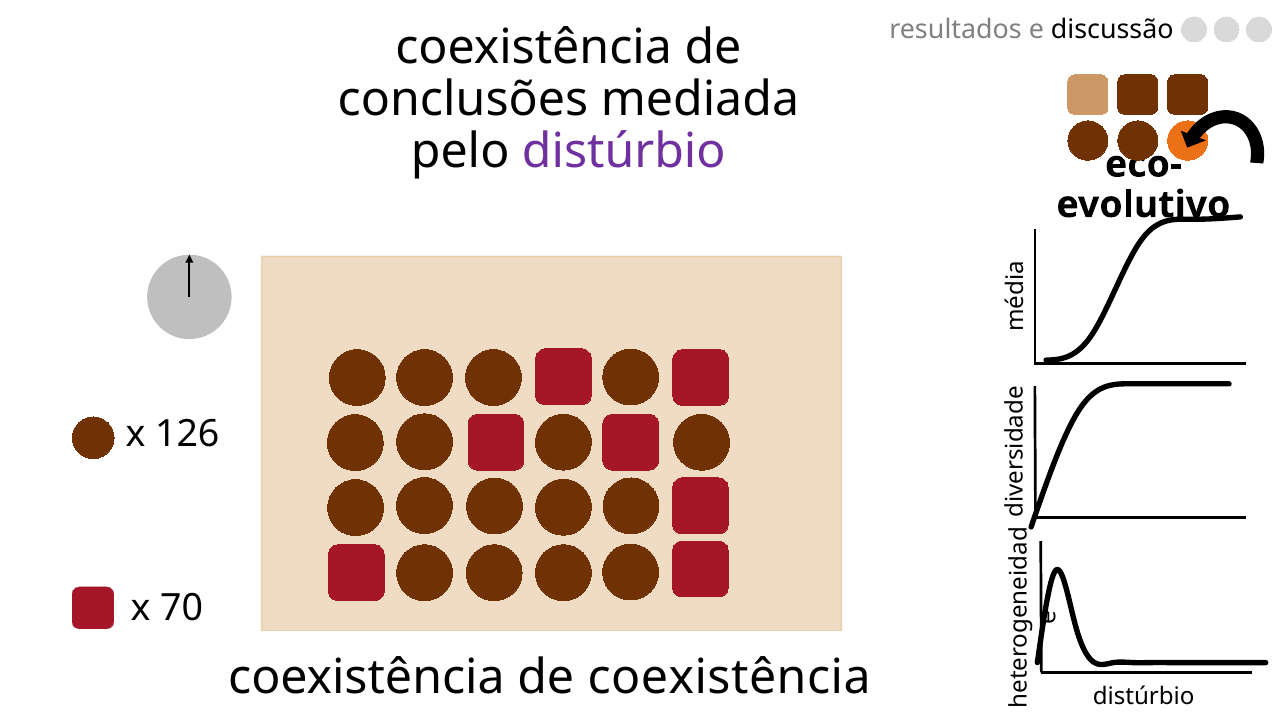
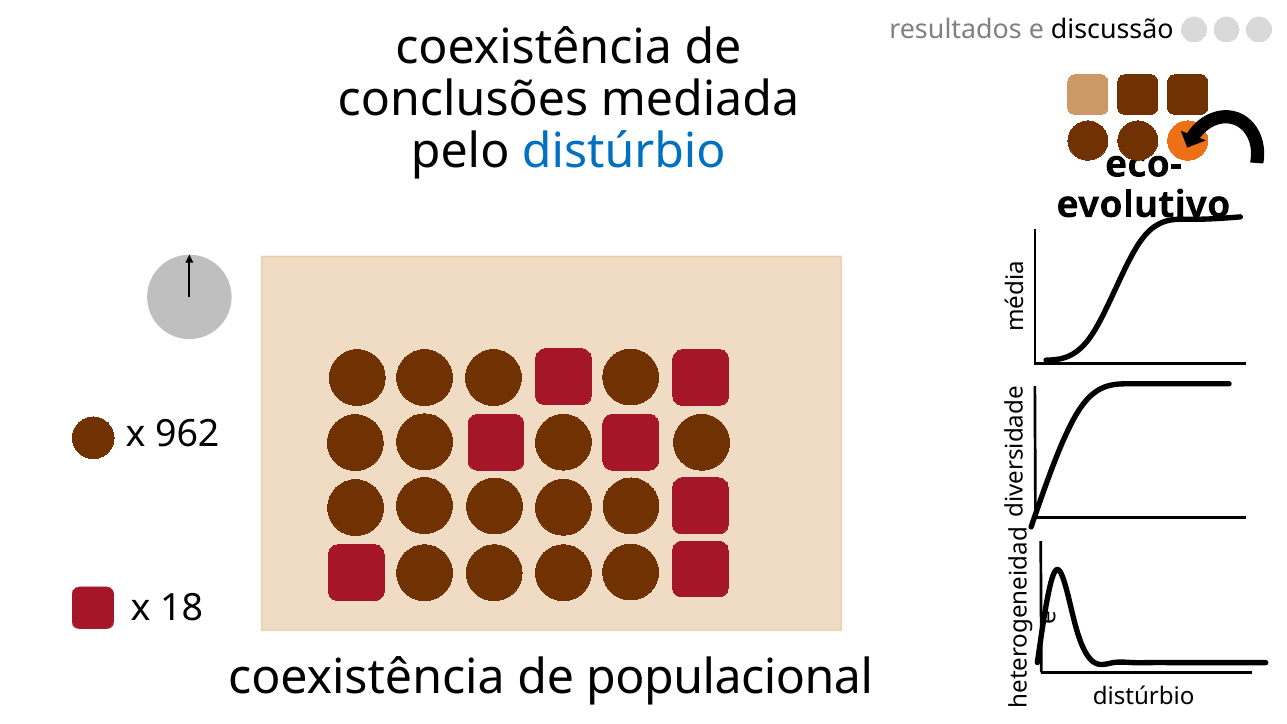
distúrbio at (624, 152) colour: purple -> blue
126: 126 -> 962
70: 70 -> 18
de coexistência: coexistência -> populacional
